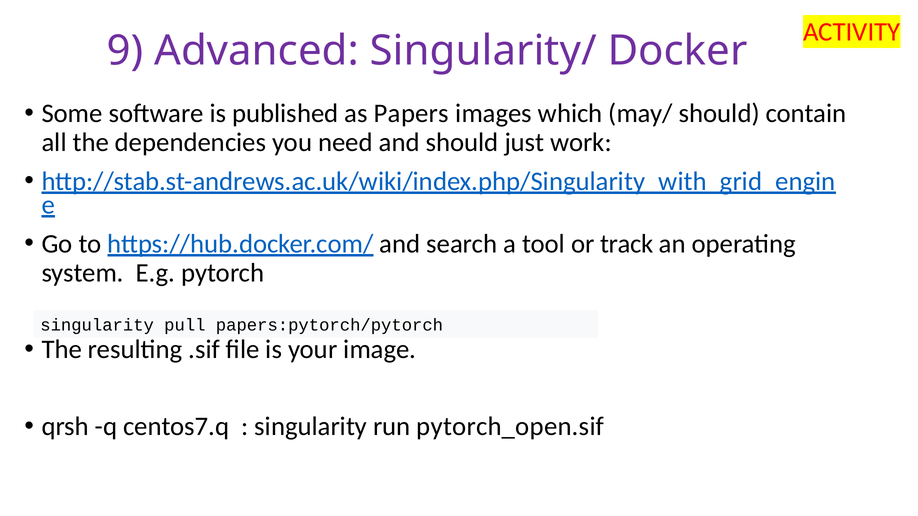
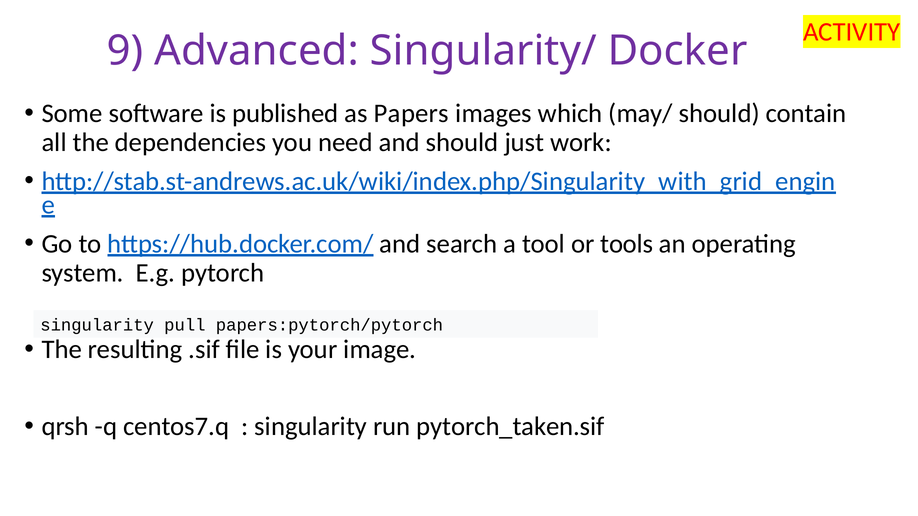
track: track -> tools
pytorch_open.sif: pytorch_open.sif -> pytorch_taken.sif
